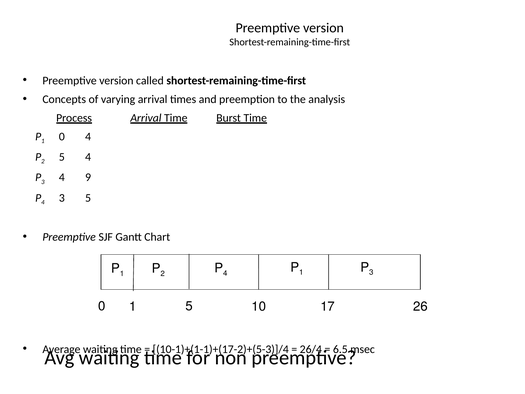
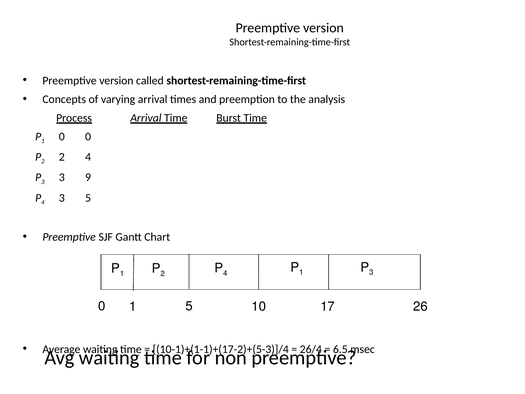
0 4: 4 -> 0
2 5: 5 -> 2
3 4: 4 -> 3
